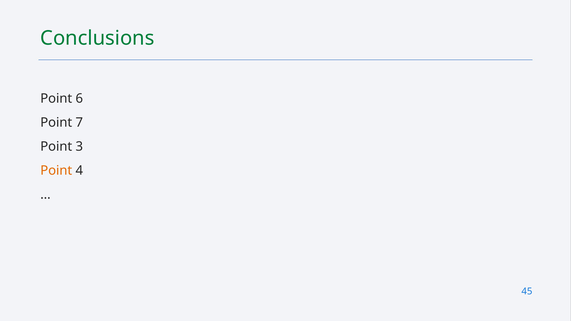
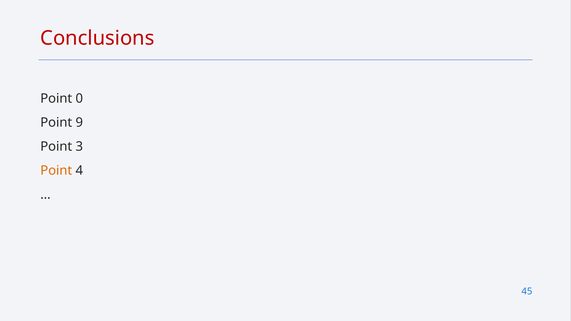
Conclusions colour: green -> red
6: 6 -> 0
7: 7 -> 9
